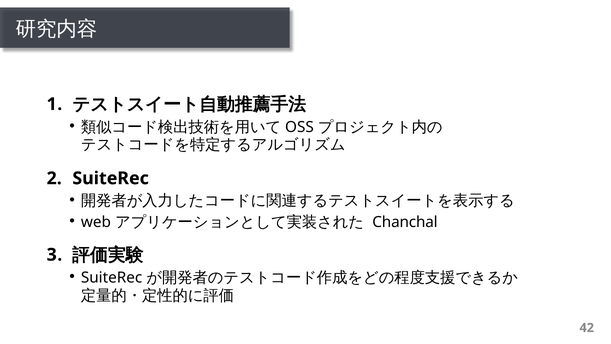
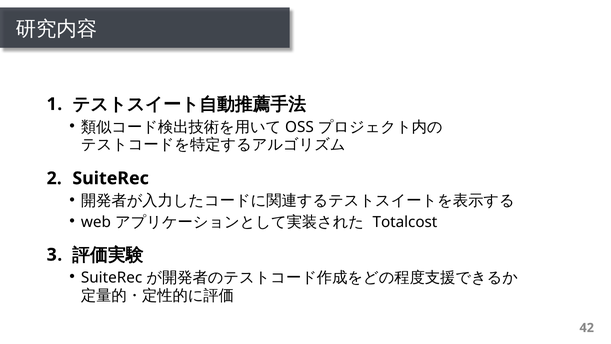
Chanchal: Chanchal -> Totalcost
